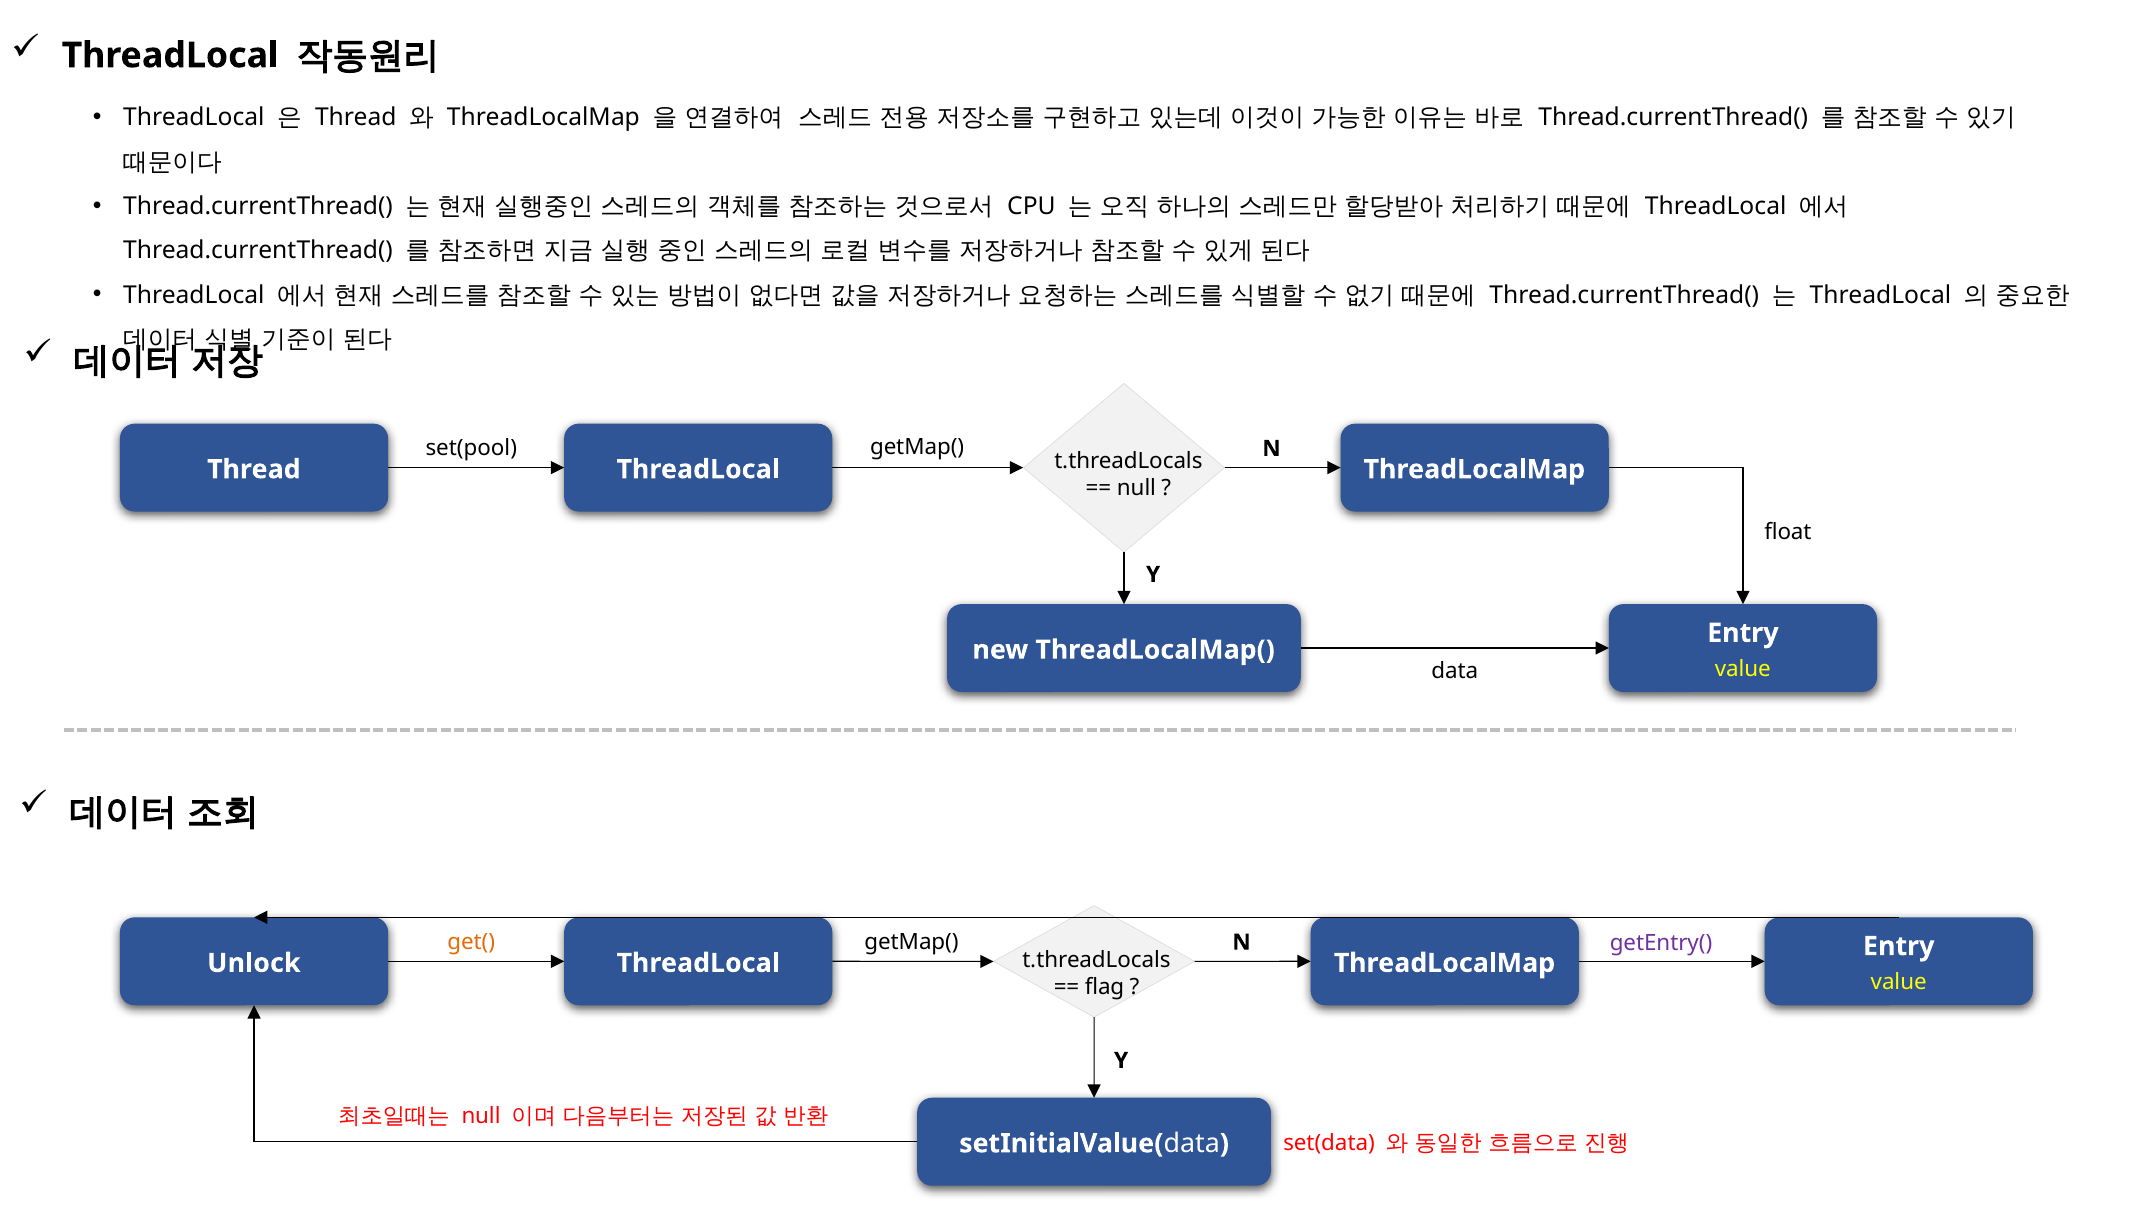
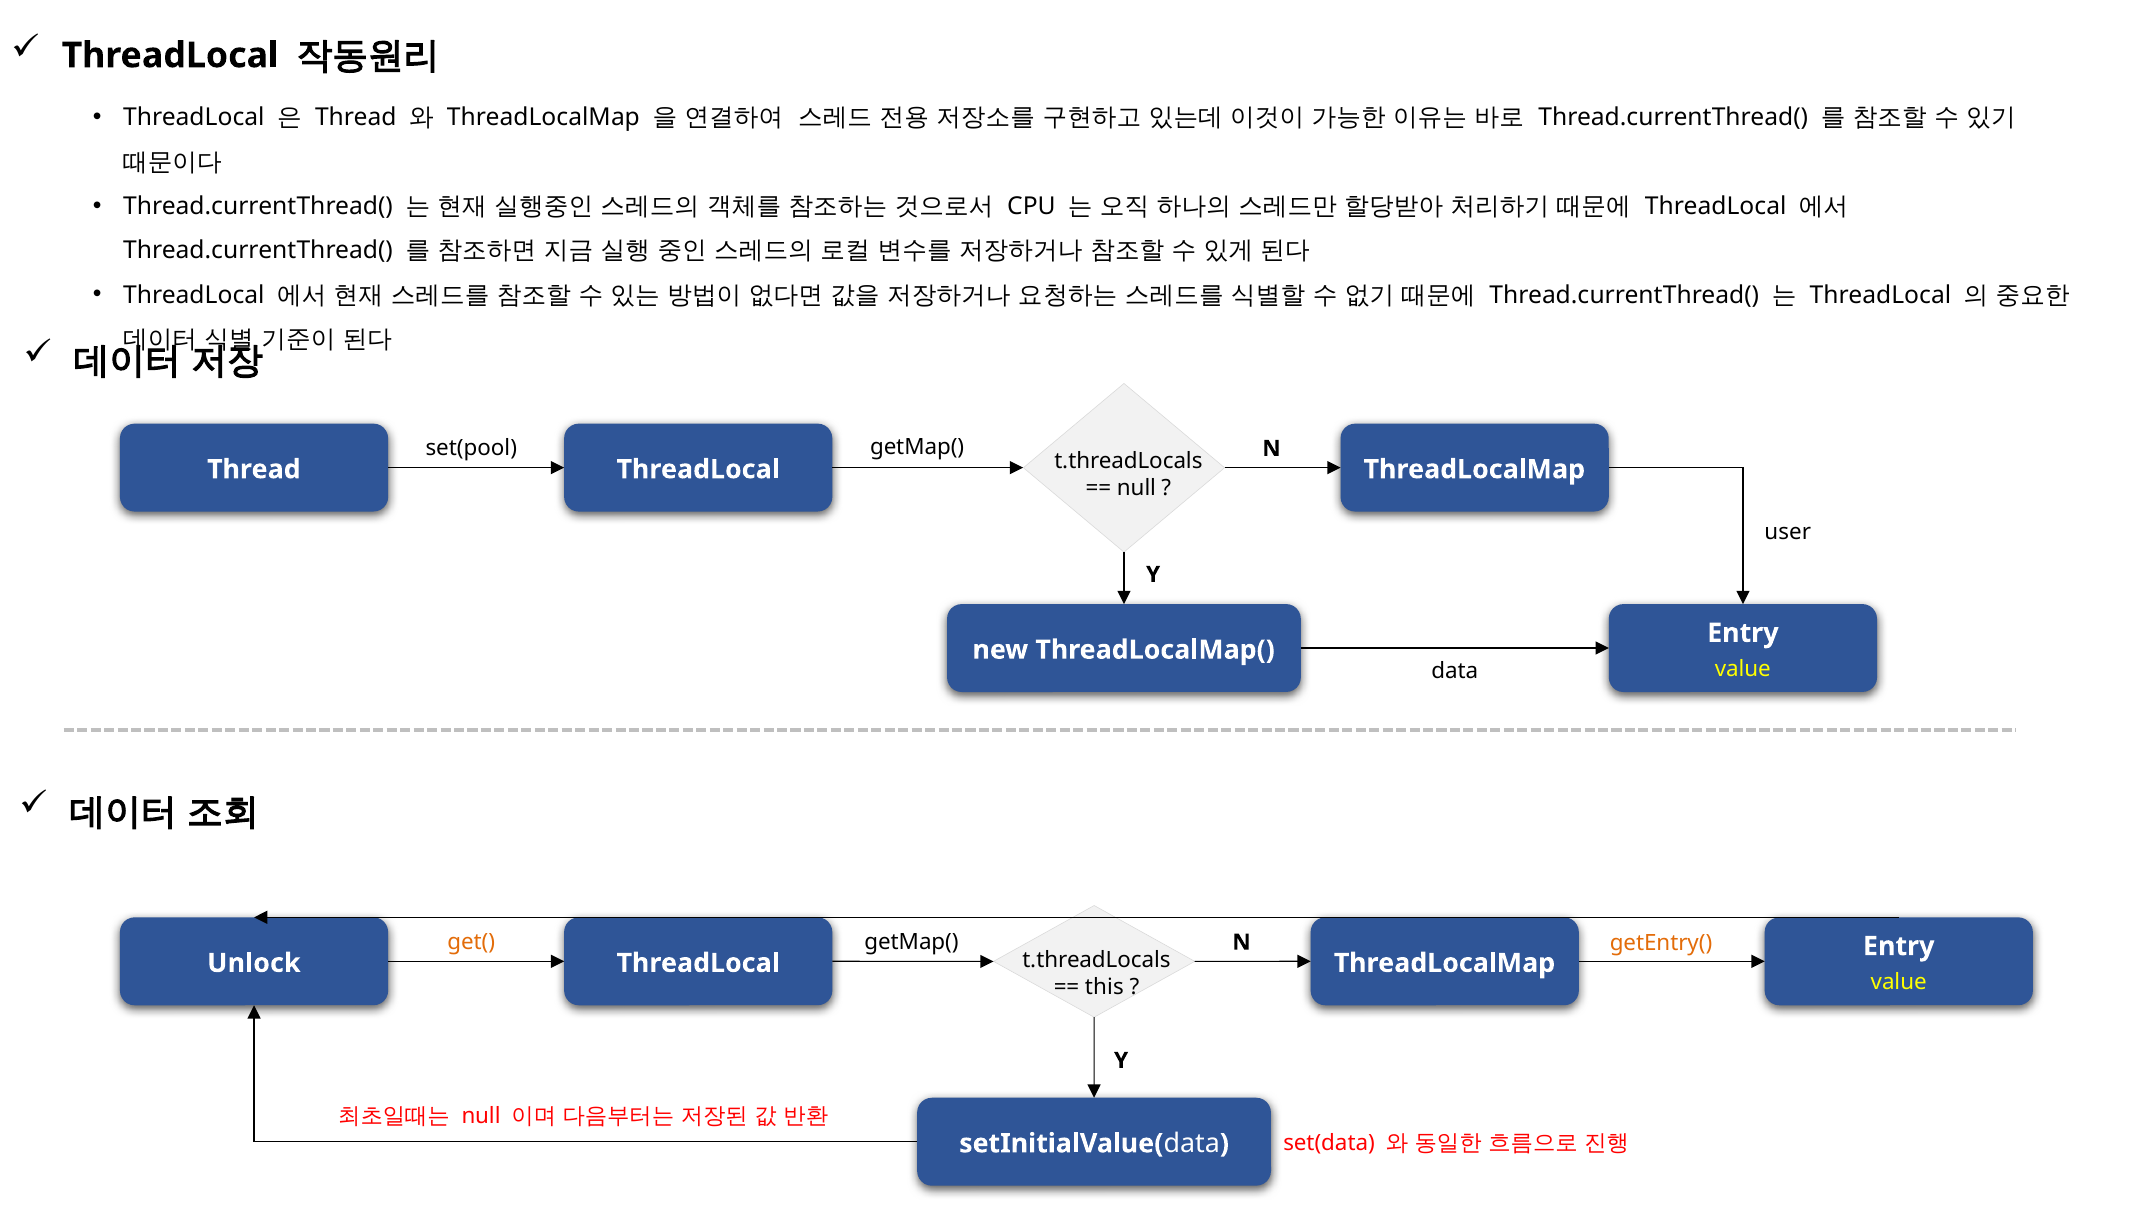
float: float -> user
getEntry( colour: purple -> orange
flag: flag -> this
